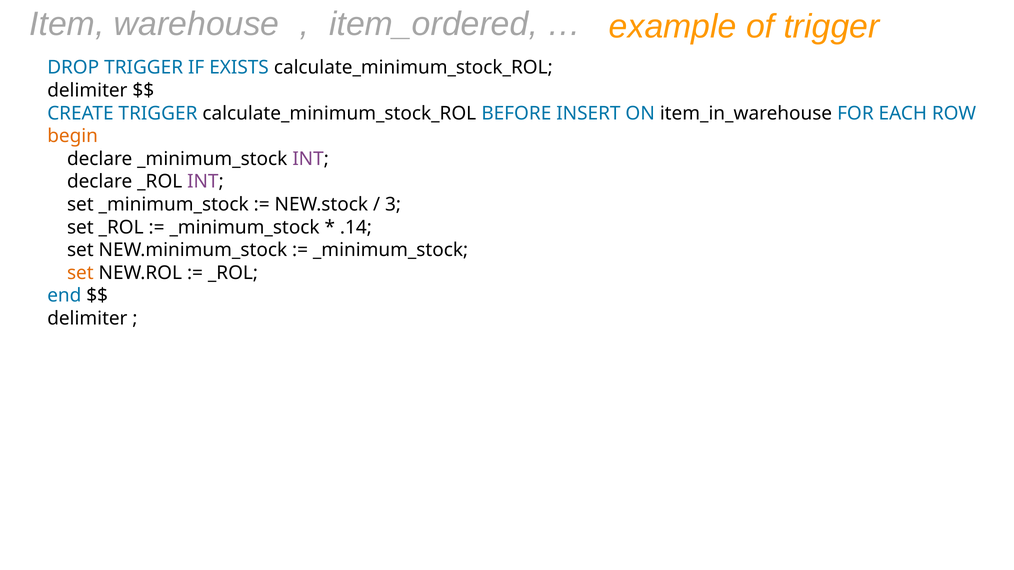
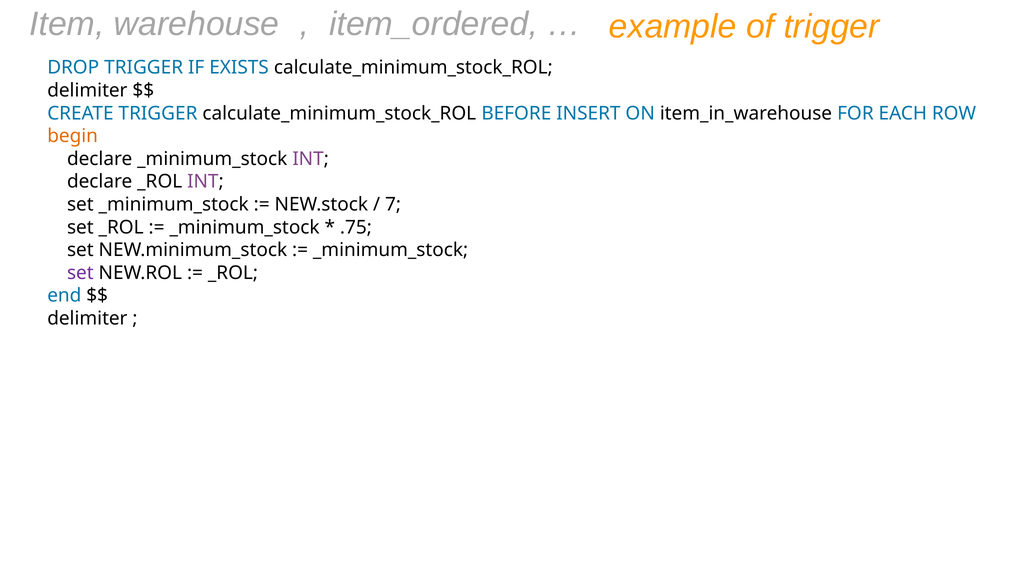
3: 3 -> 7
.14: .14 -> .75
set at (80, 273) colour: orange -> purple
